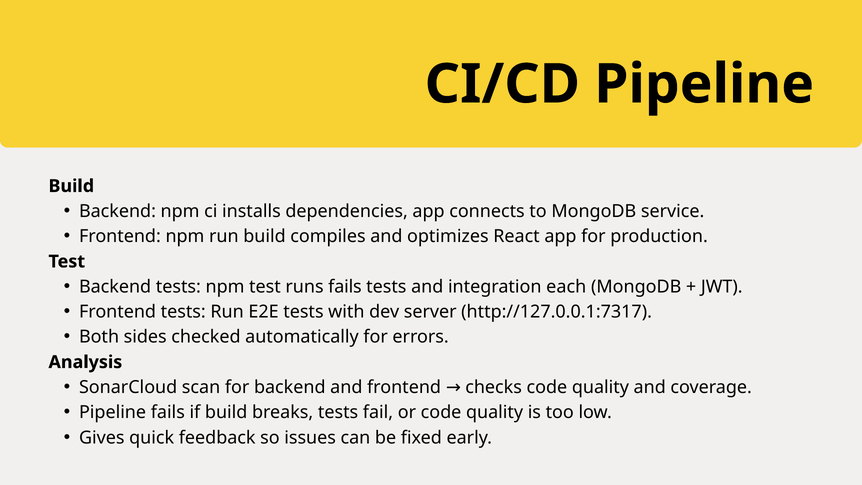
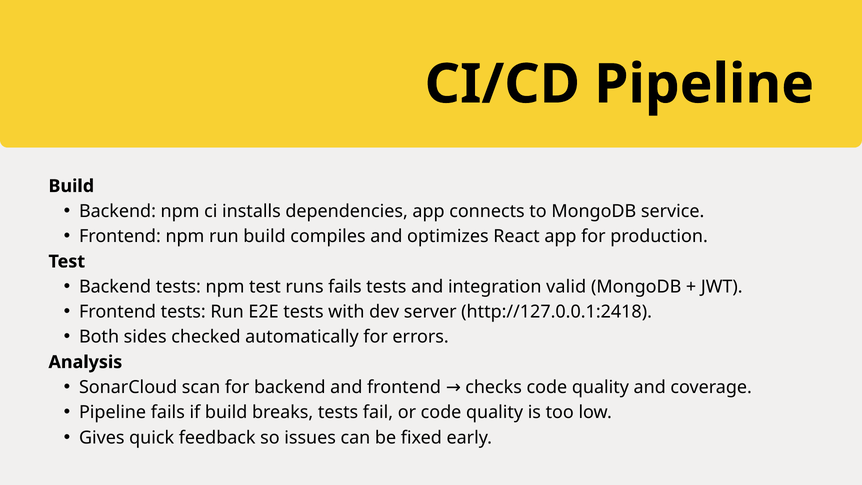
each: each -> valid
http://127.0.0.1:7317: http://127.0.0.1:7317 -> http://127.0.0.1:2418
